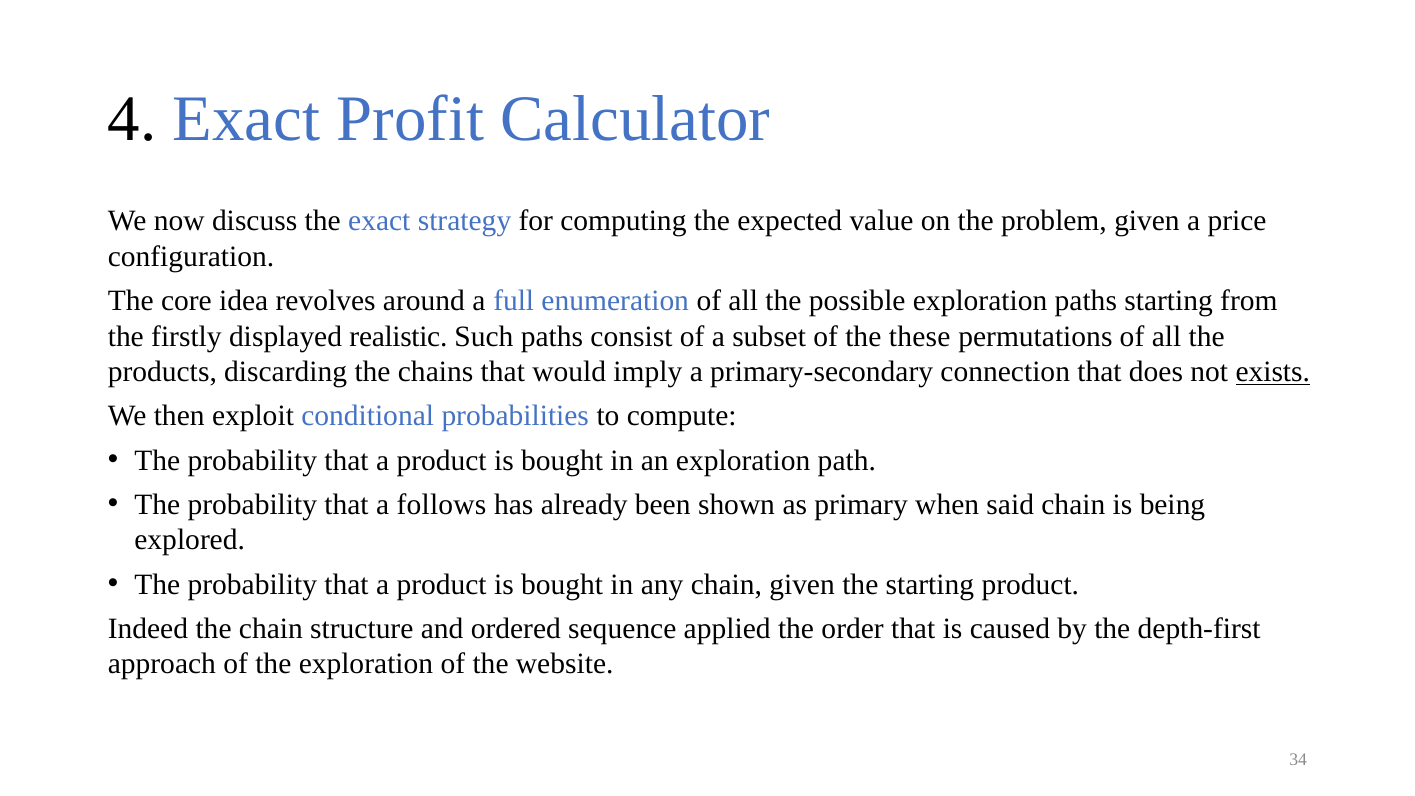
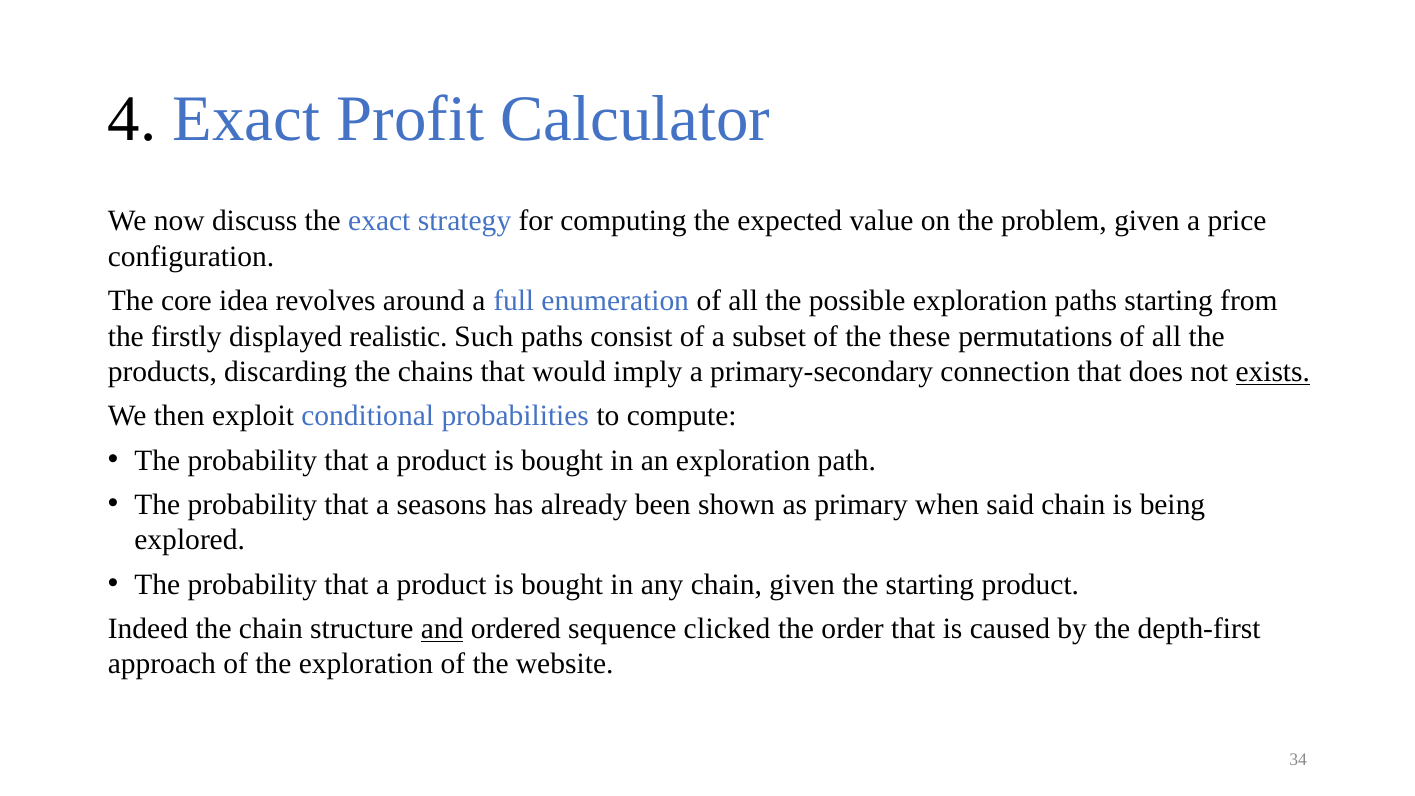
follows: follows -> seasons
and underline: none -> present
applied: applied -> clicked
